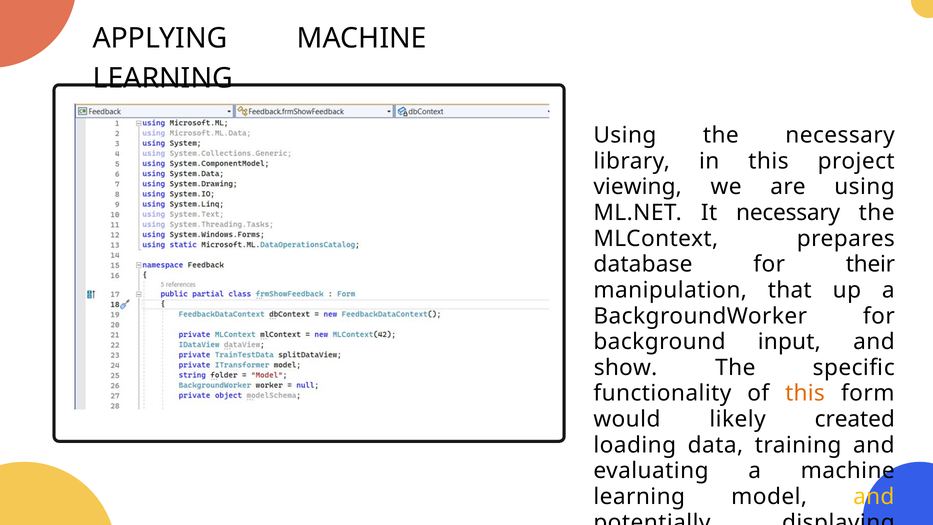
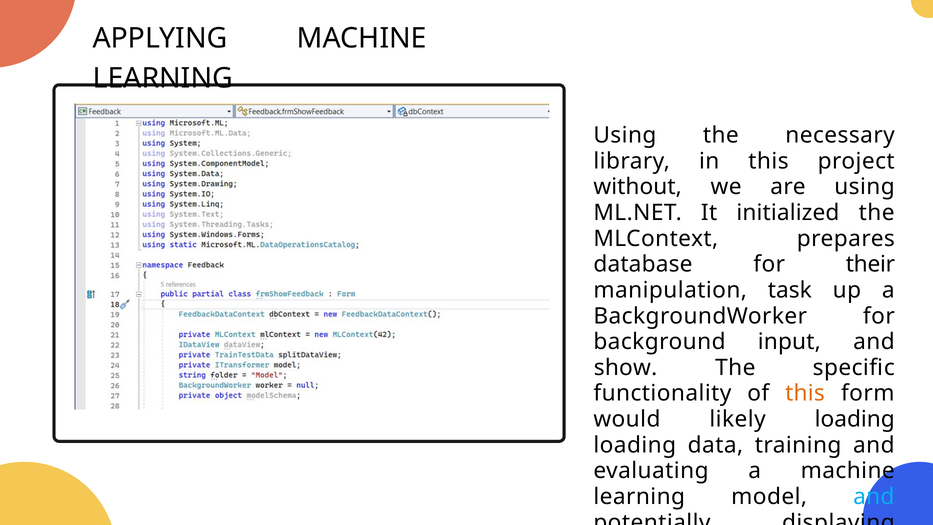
viewing: viewing -> without
It necessary: necessary -> initialized
that: that -> task
likely created: created -> loading
and at (874, 497) colour: yellow -> light blue
